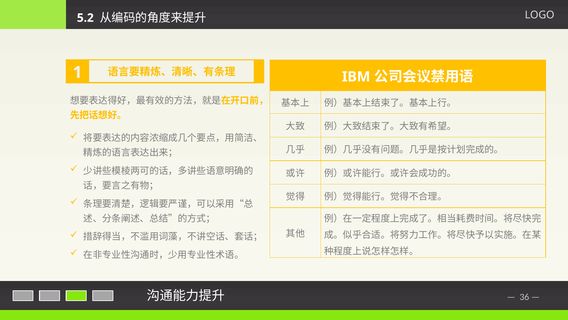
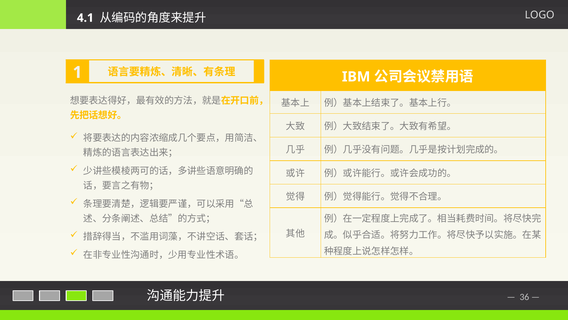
5.2: 5.2 -> 4.1
